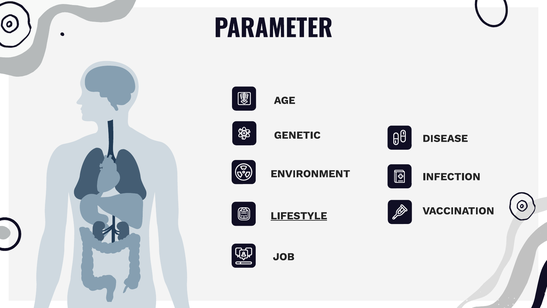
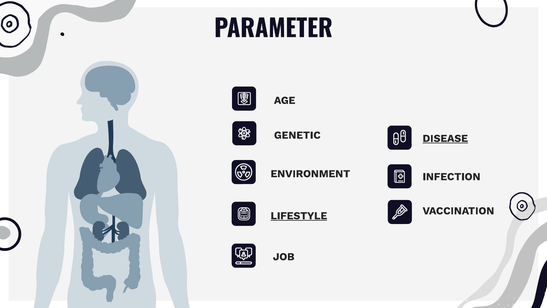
DISEASE underline: none -> present
